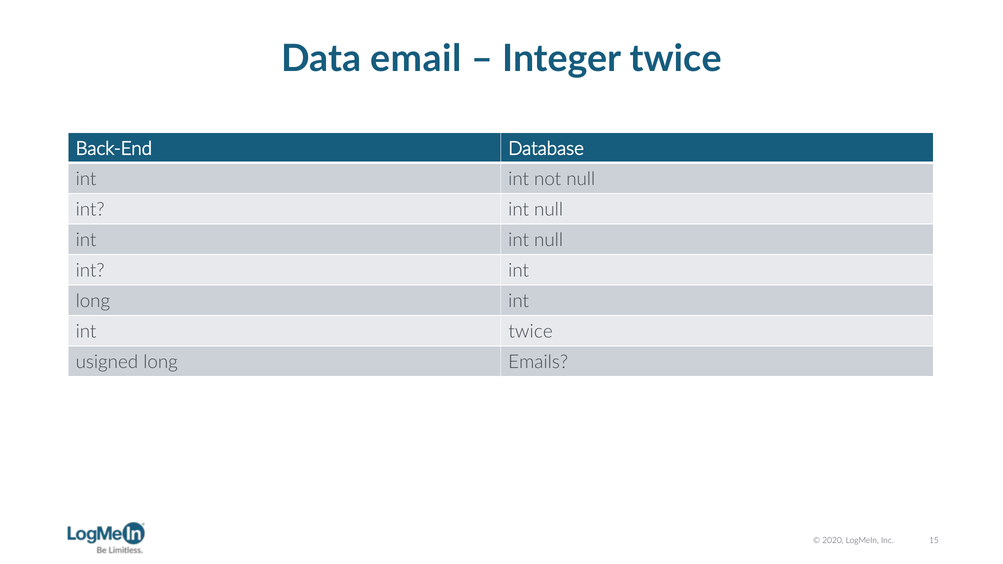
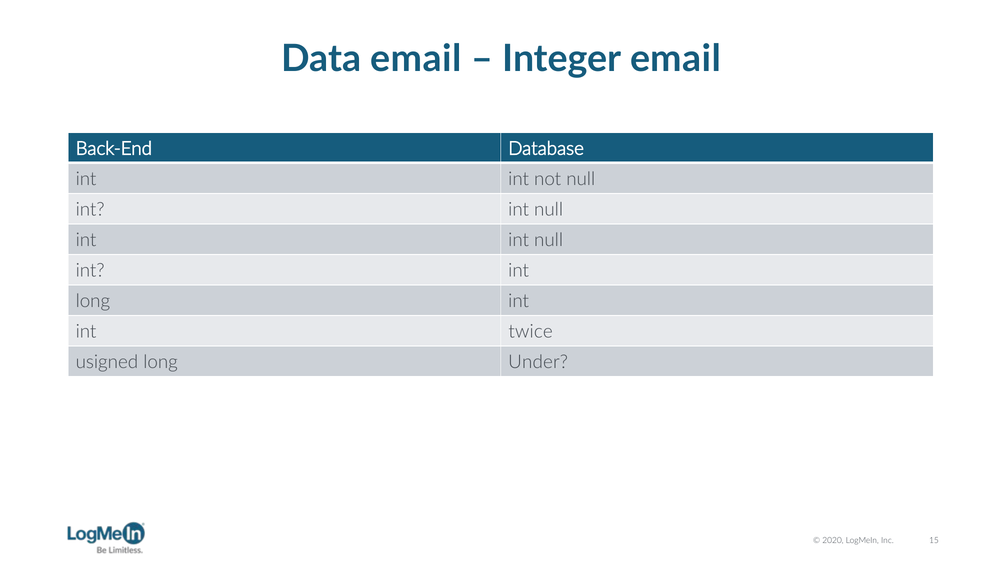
Integer twice: twice -> email
Emails: Emails -> Under
